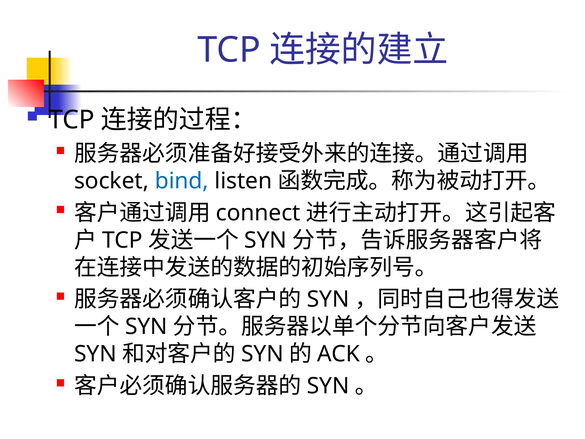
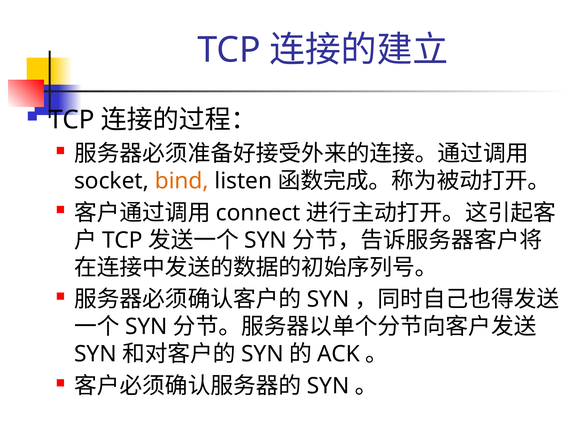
bind colour: blue -> orange
